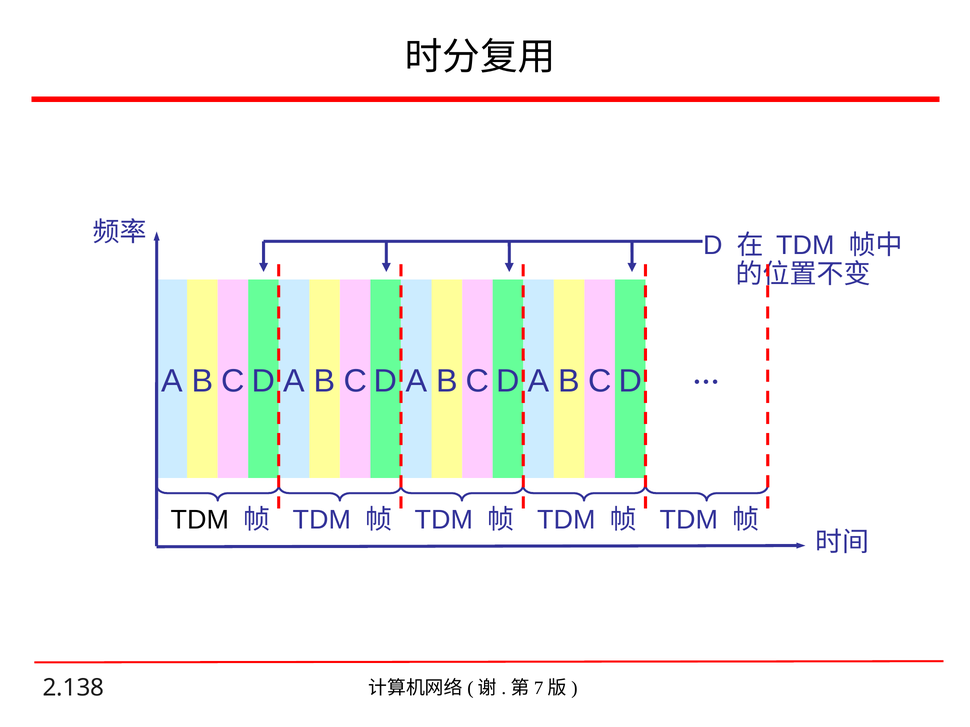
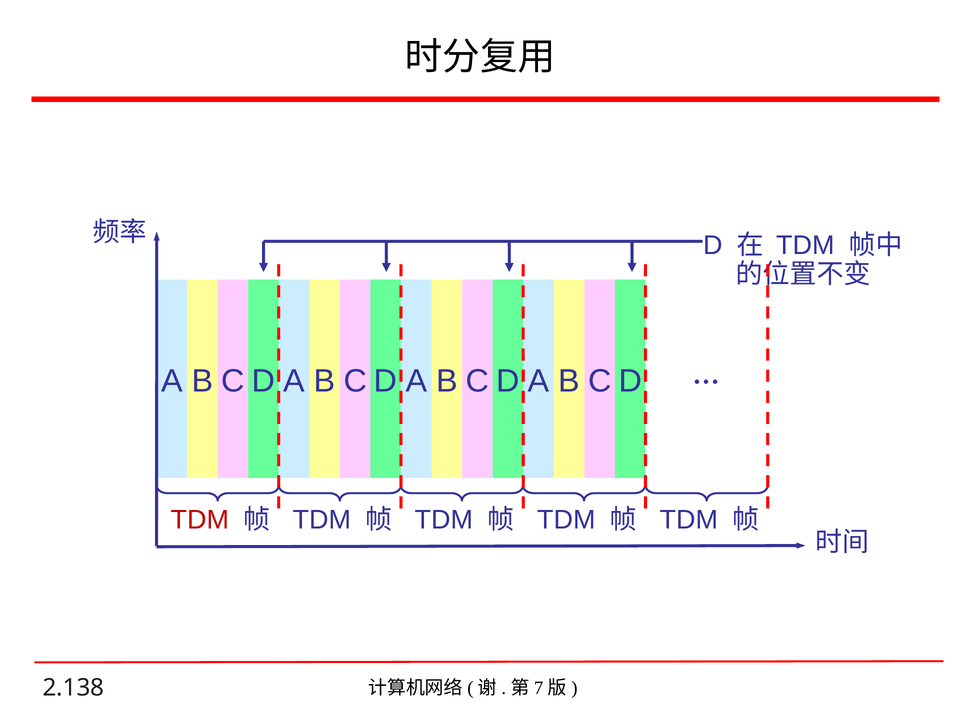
TDM at (200, 520) colour: black -> red
